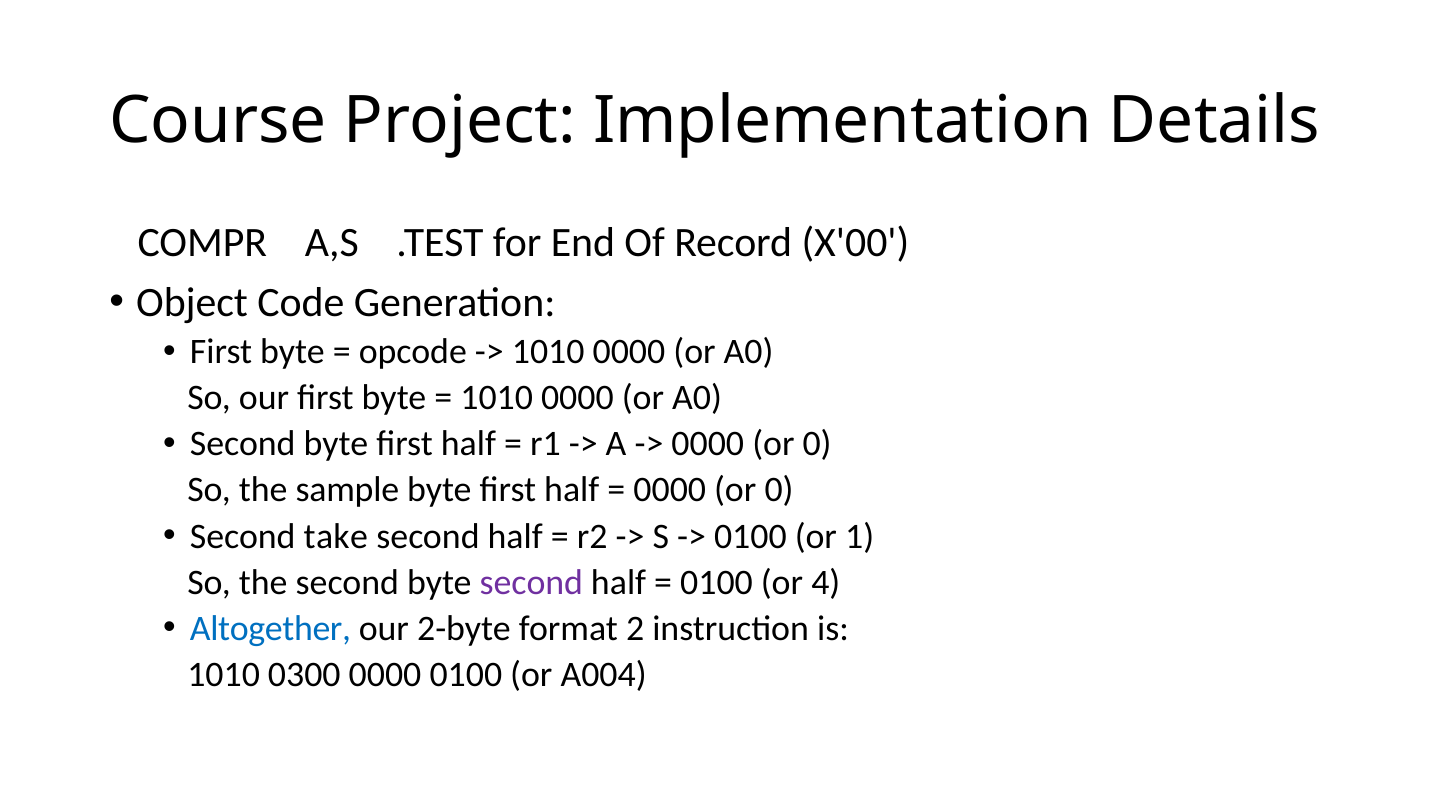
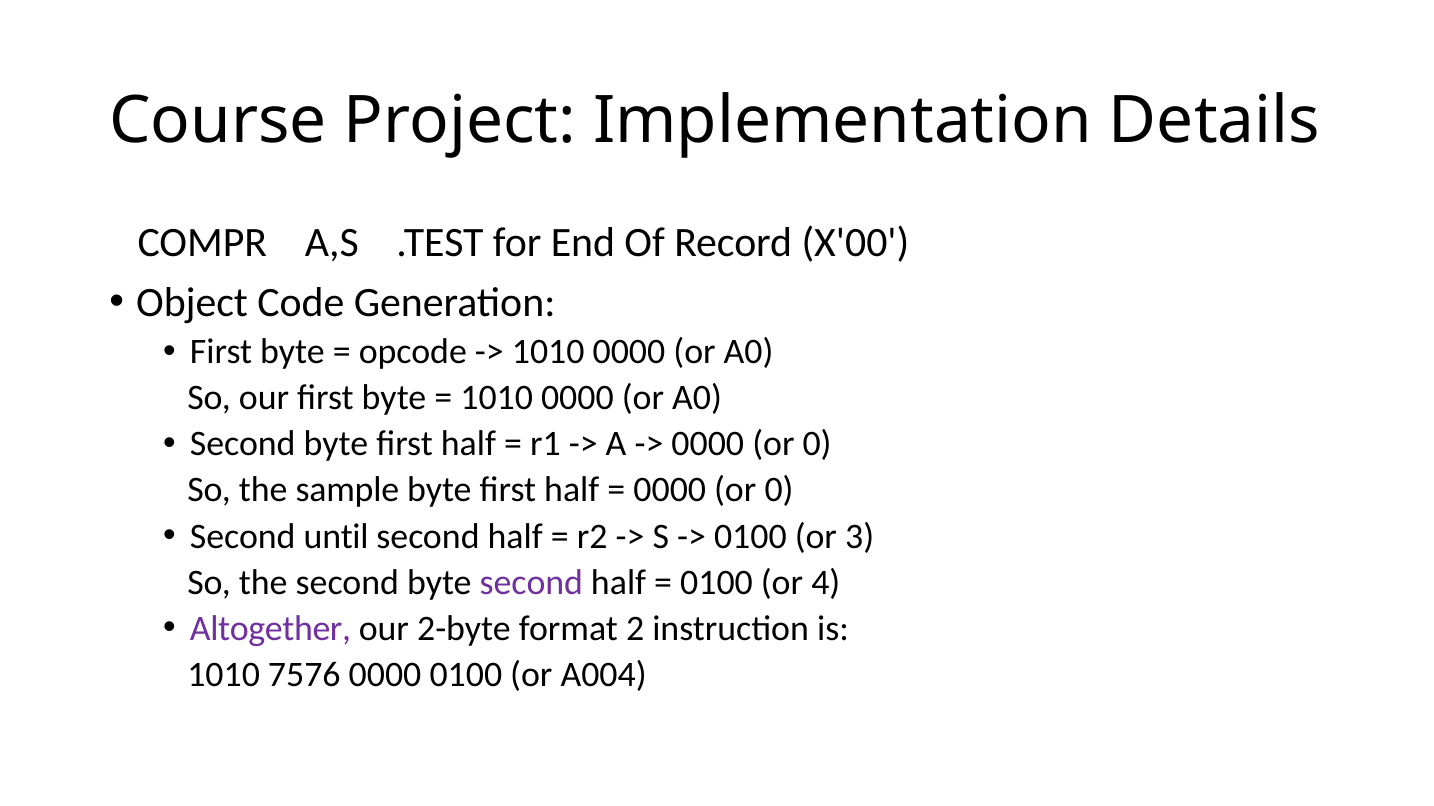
take: take -> until
1: 1 -> 3
Altogether colour: blue -> purple
0300: 0300 -> 7576
